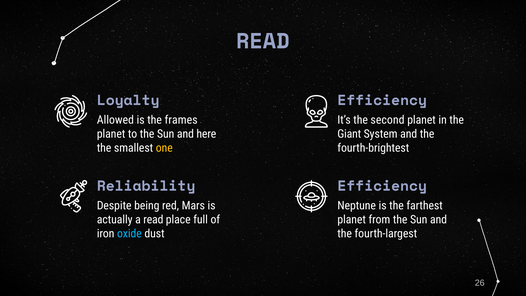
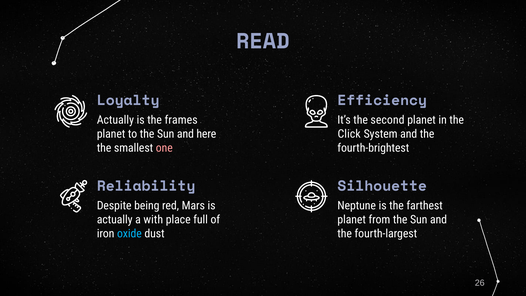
Allowed at (115, 120): Allowed -> Actually
Giant: Giant -> Click
one colour: yellow -> pink
Efficiency at (382, 186): Efficiency -> Silhouette
a read: read -> with
